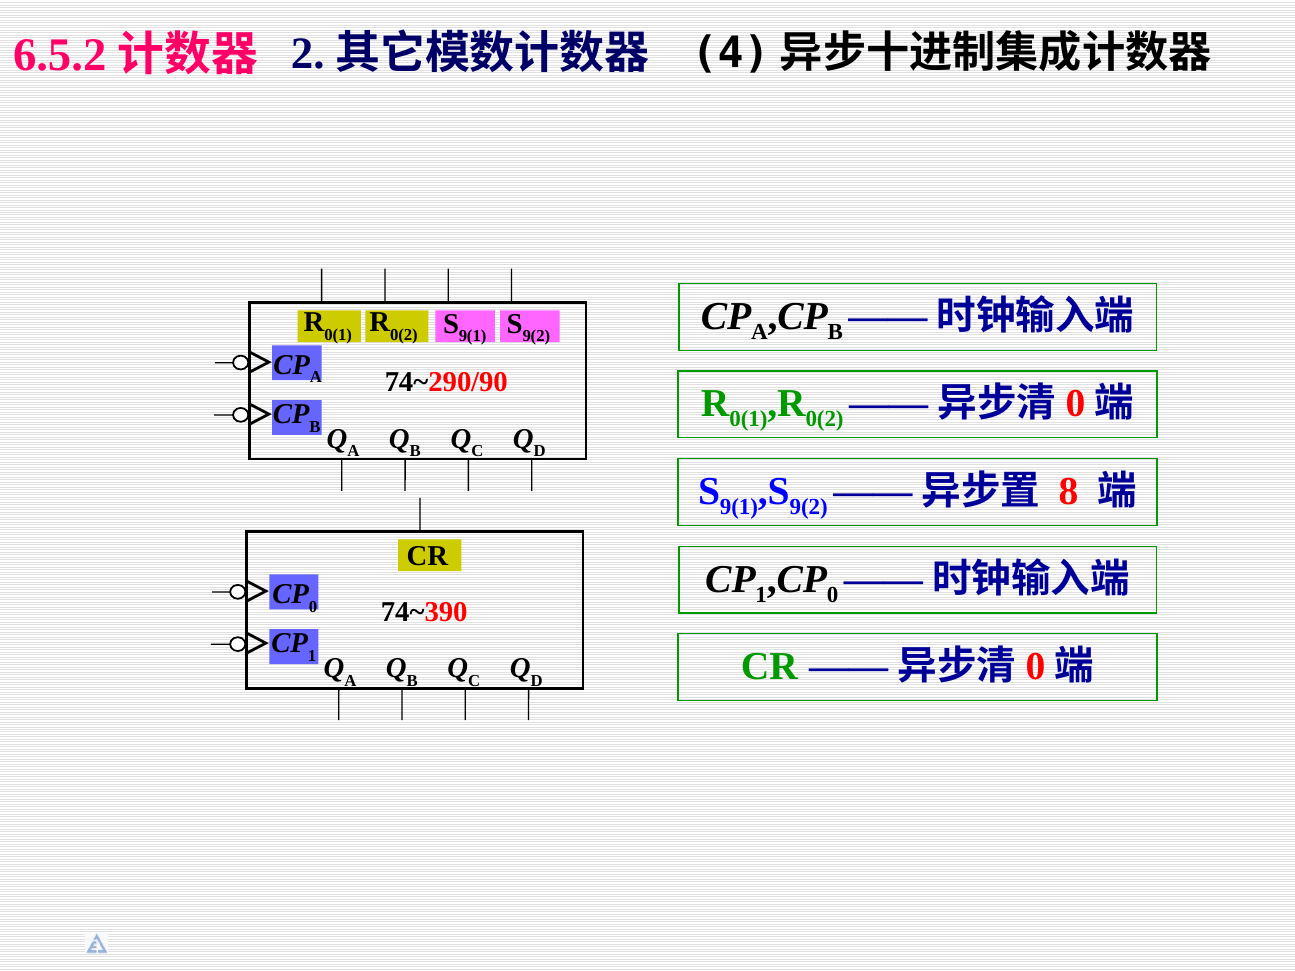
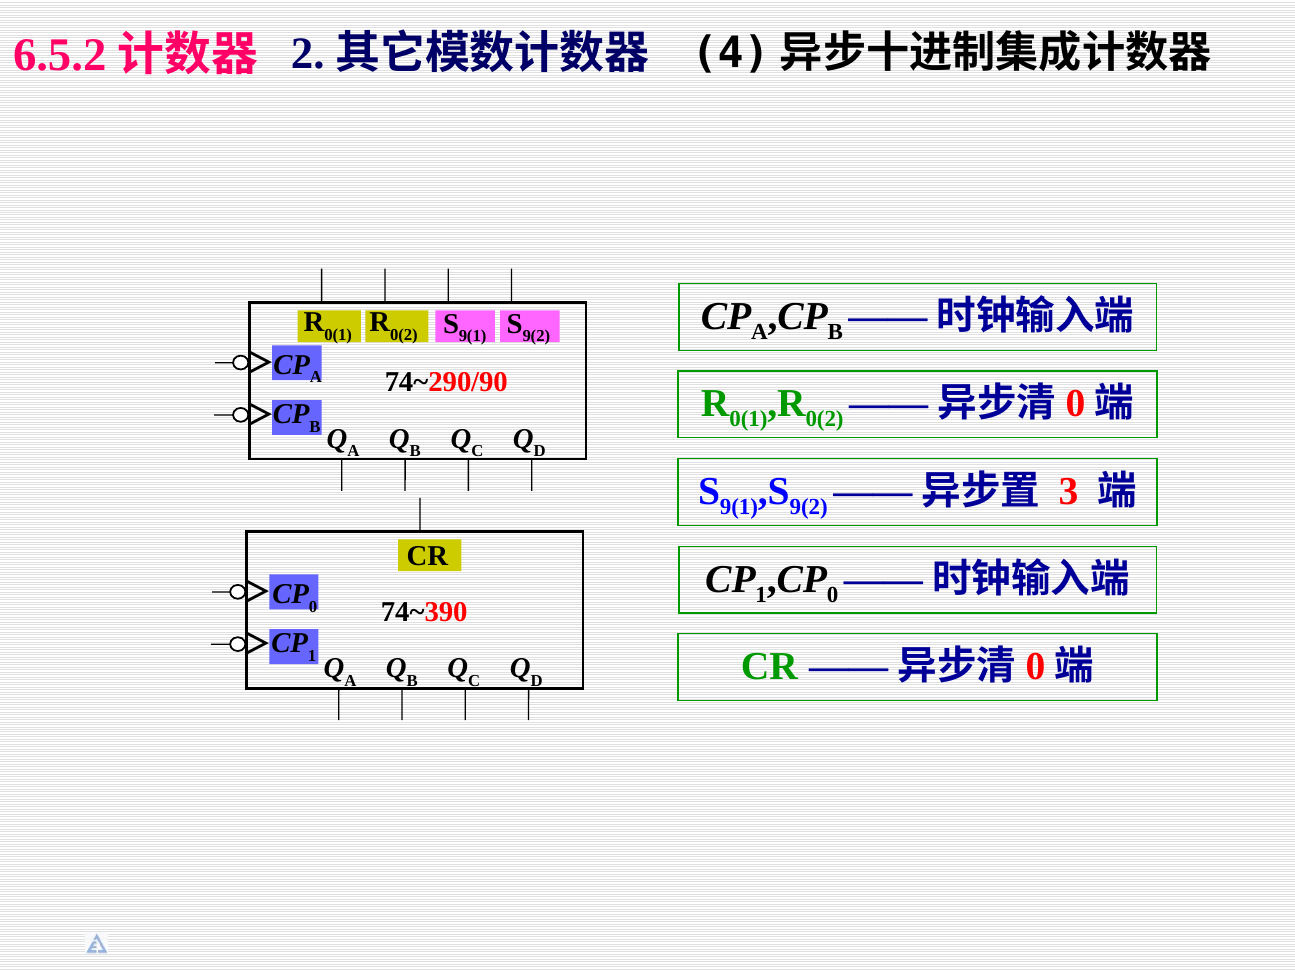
8: 8 -> 3
